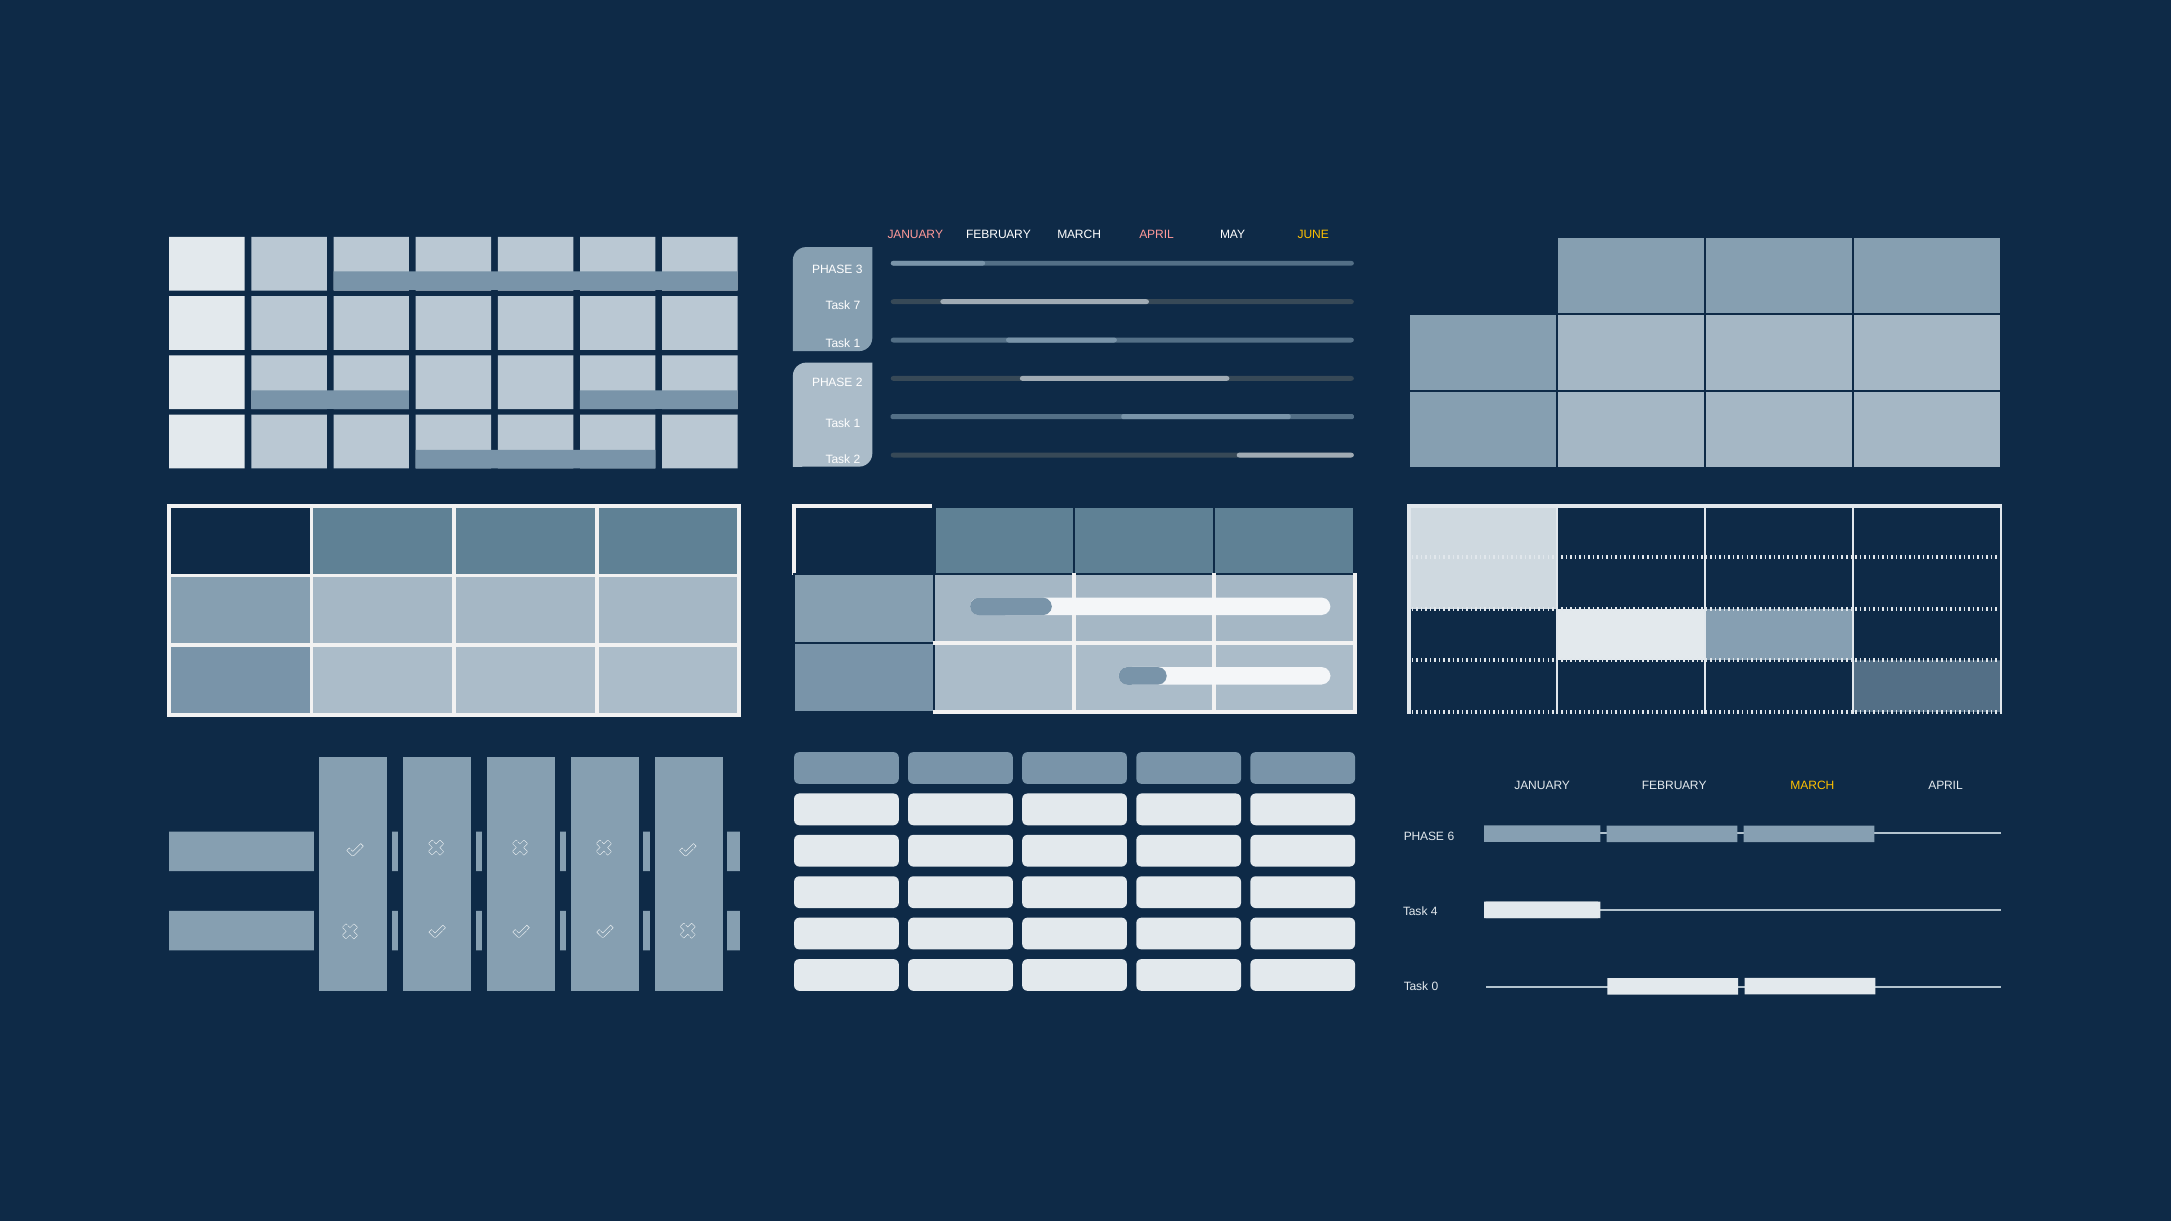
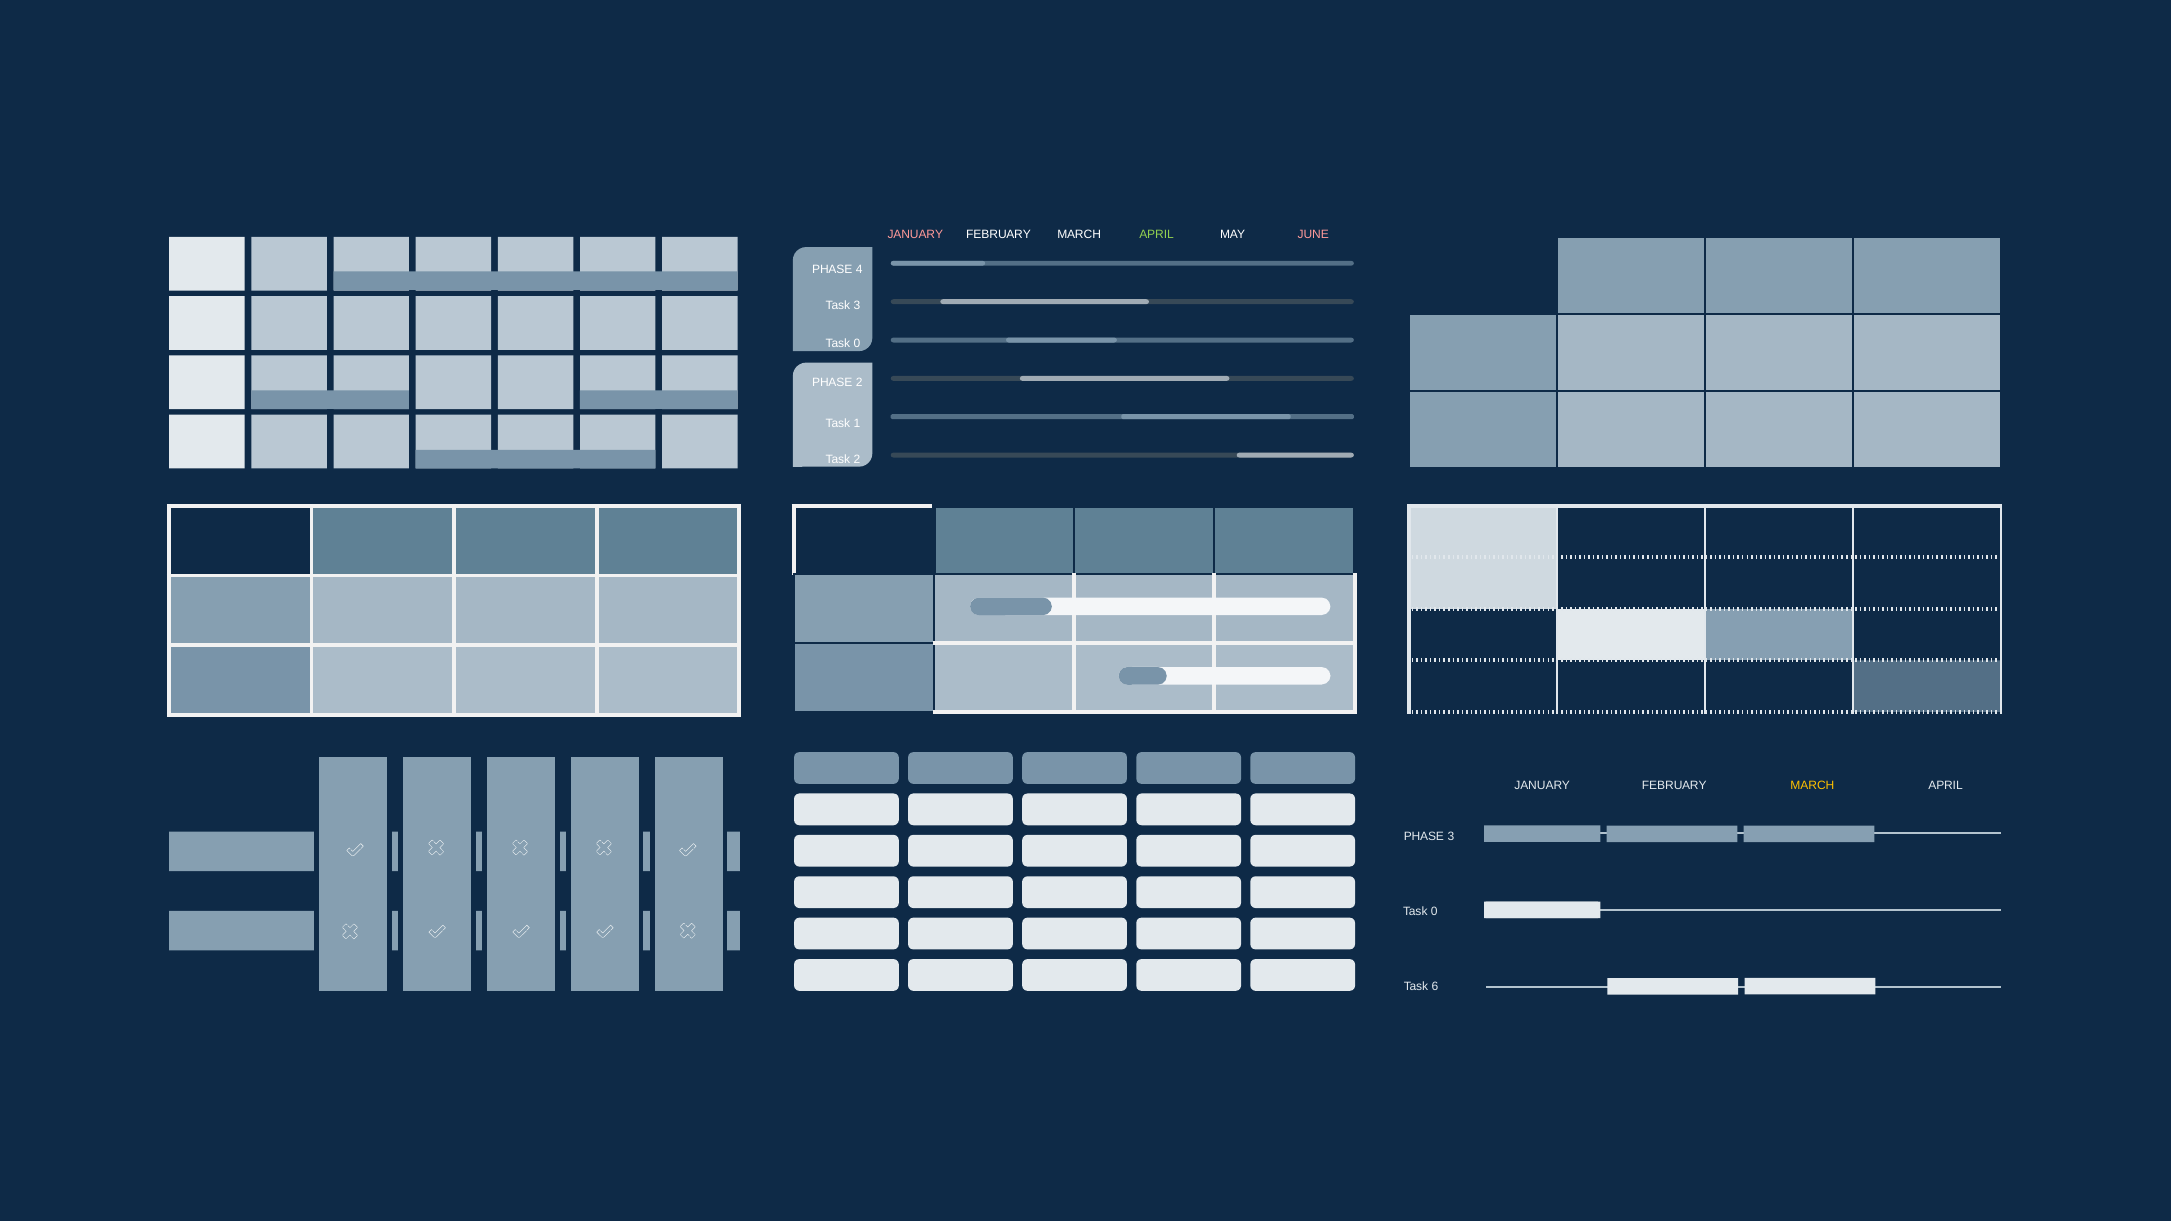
APRIL at (1157, 234) colour: pink -> light green
JUNE colour: yellow -> pink
3: 3 -> 4
Task 7: 7 -> 3
1 at (857, 344): 1 -> 0
PHASE 6: 6 -> 3
4 at (1434, 912): 4 -> 0
0: 0 -> 6
